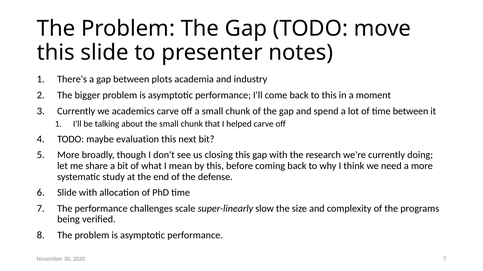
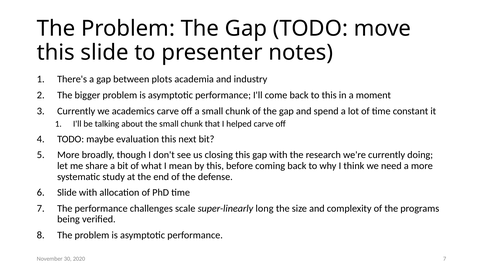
time between: between -> constant
slow: slow -> long
